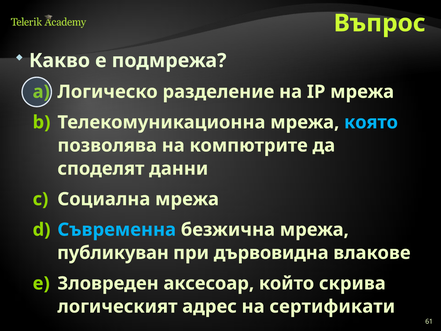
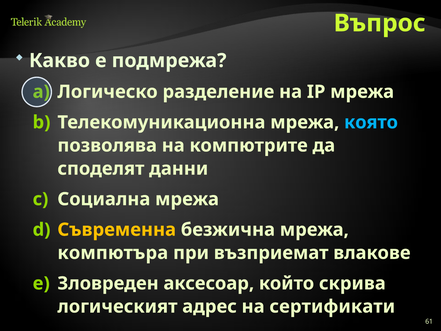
Съвременна colour: light blue -> yellow
публикуван: публикуван -> компютъра
дървовидна: дървовидна -> възприемат
